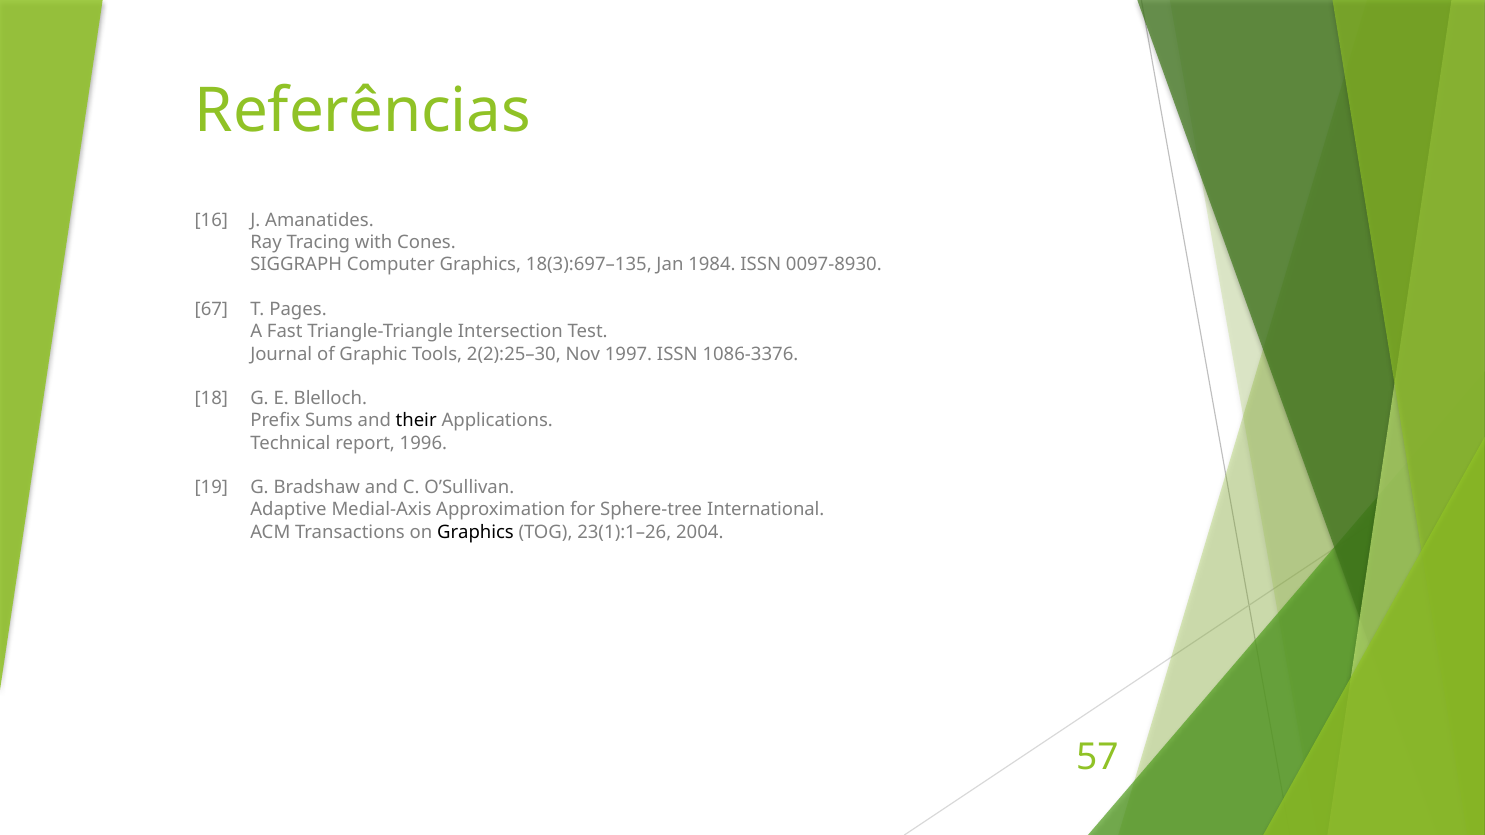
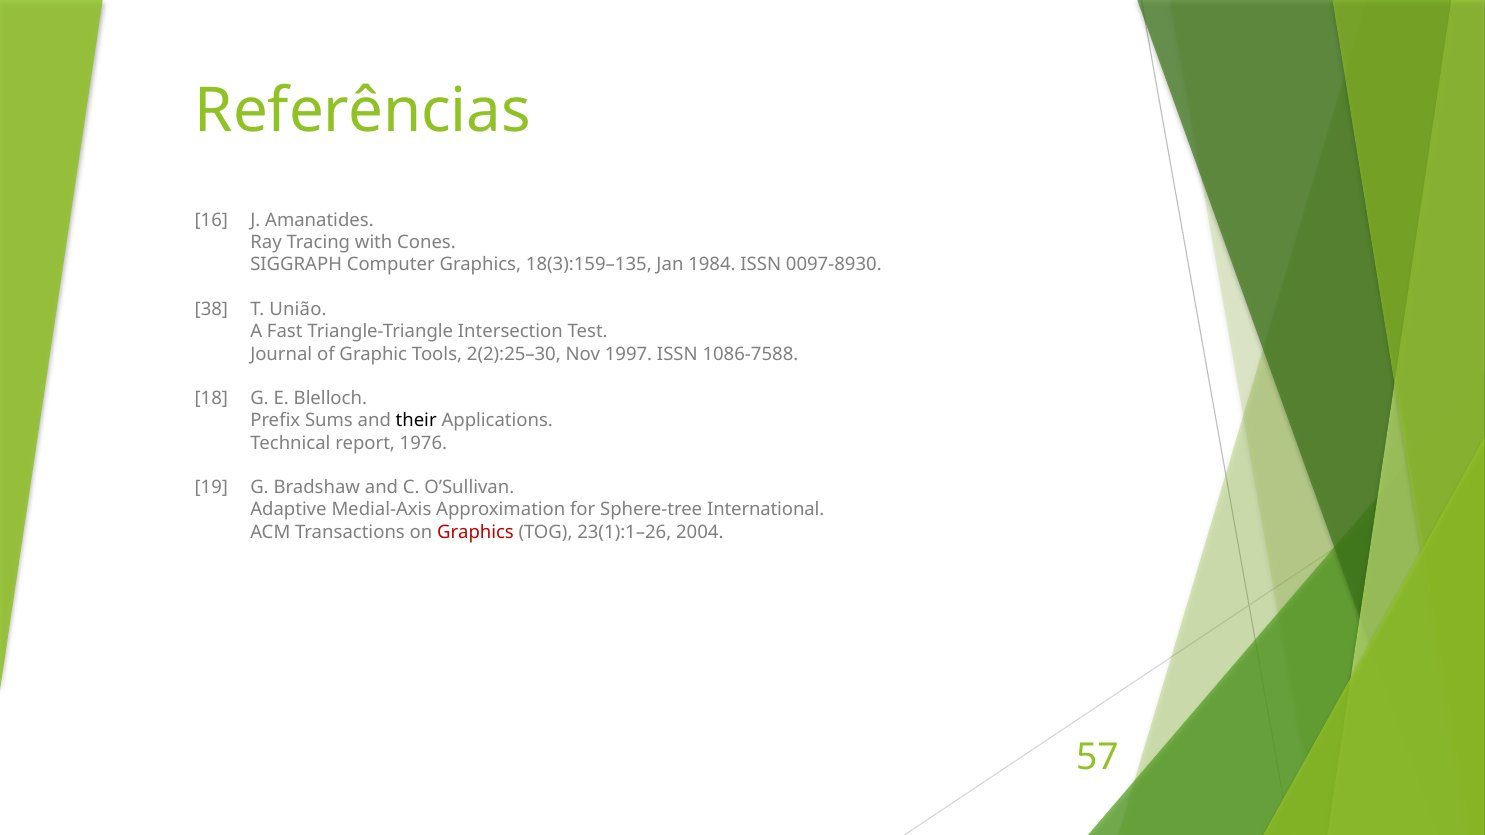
18(3):697–135: 18(3):697–135 -> 18(3):159–135
67: 67 -> 38
Pages: Pages -> União
1086-3376: 1086-3376 -> 1086-7588
1996: 1996 -> 1976
Graphics at (475, 532) colour: black -> red
